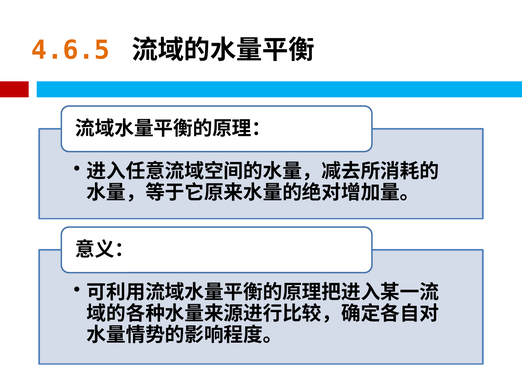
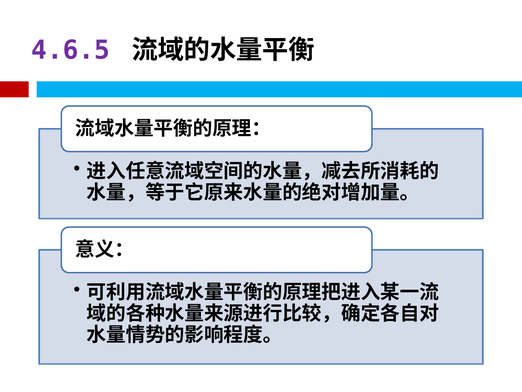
4.6.5 colour: orange -> purple
